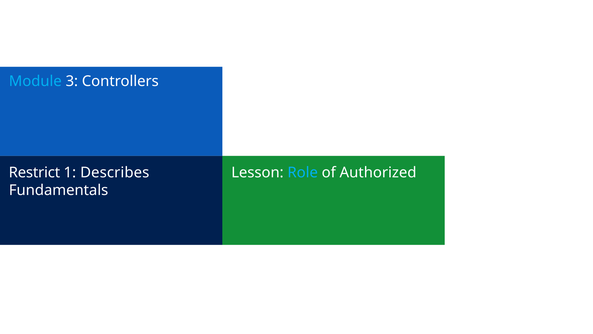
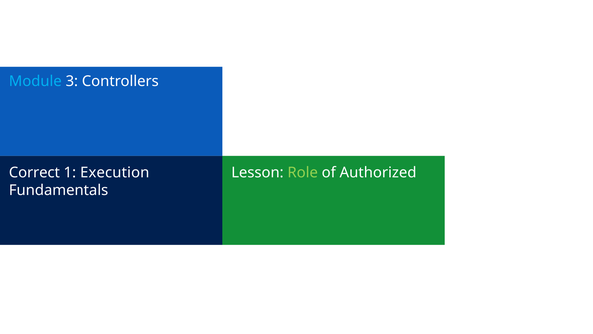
Restrict: Restrict -> Correct
Describes: Describes -> Execution
Role colour: light blue -> light green
